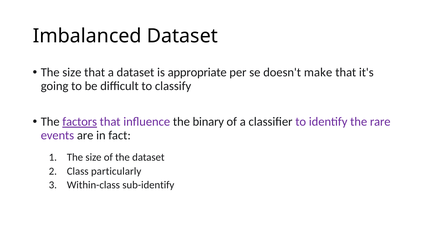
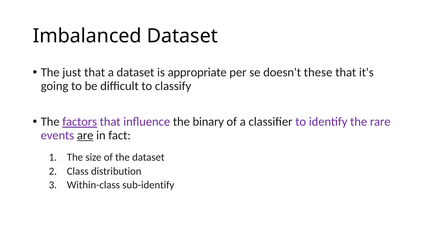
size at (72, 73): size -> just
make: make -> these
are underline: none -> present
particularly: particularly -> distribution
